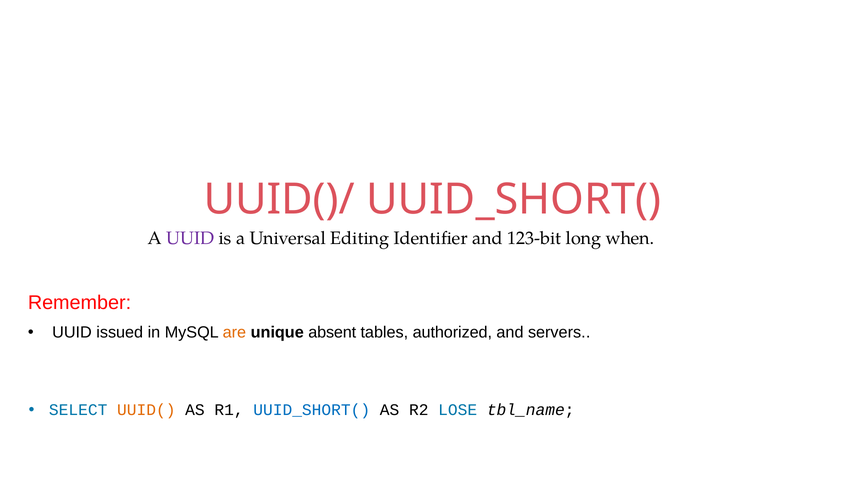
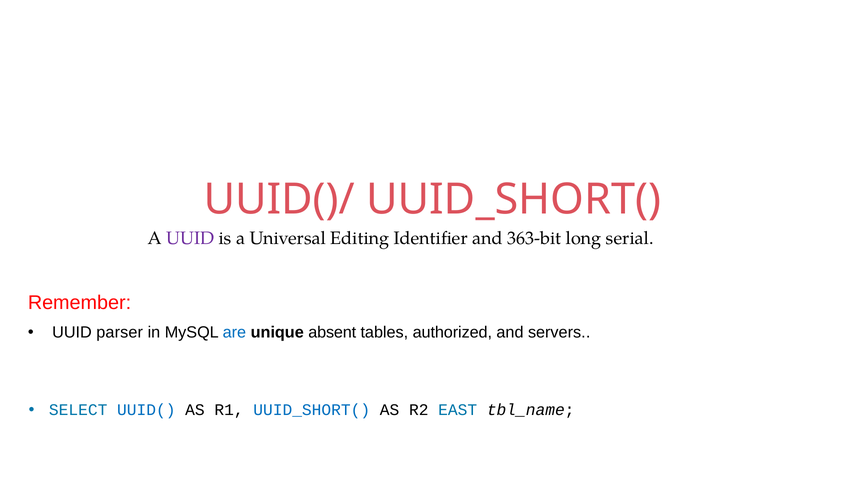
123-bit: 123-bit -> 363-bit
when: when -> serial
issued: issued -> parser
are colour: orange -> blue
UUID( colour: orange -> blue
LOSE: LOSE -> EAST
